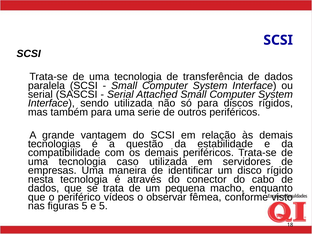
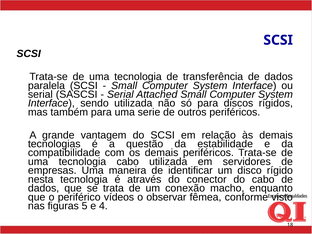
tecnologia caso: caso -> cabo
pequena: pequena -> conexão
e 5: 5 -> 4
